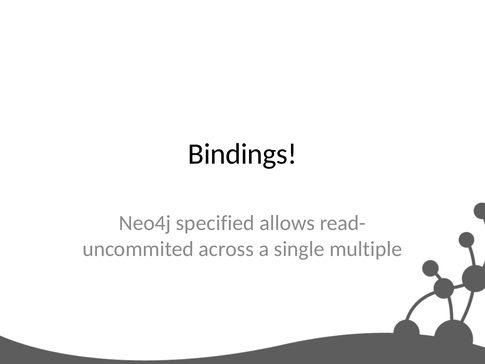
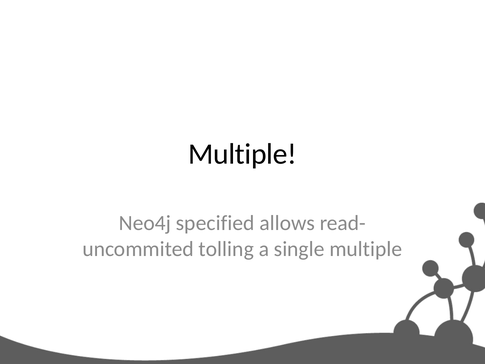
Bindings at (243, 154): Bindings -> Multiple
across: across -> tolling
